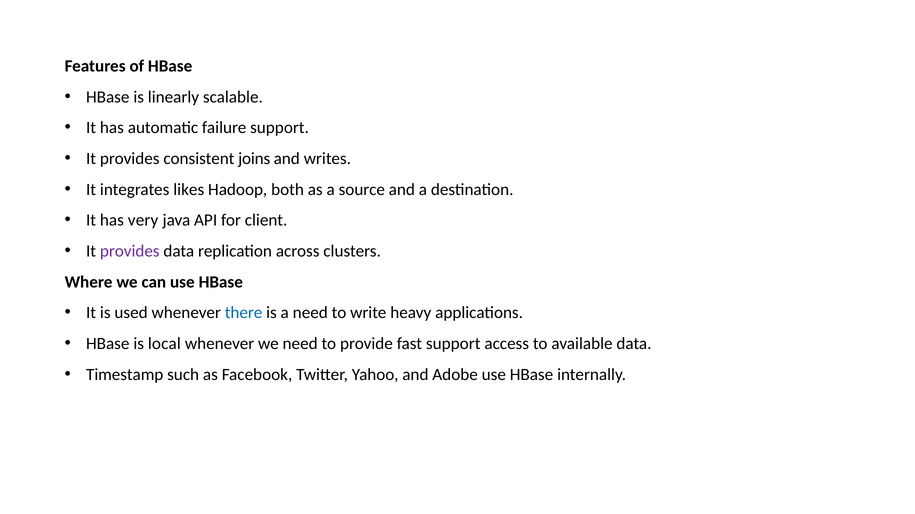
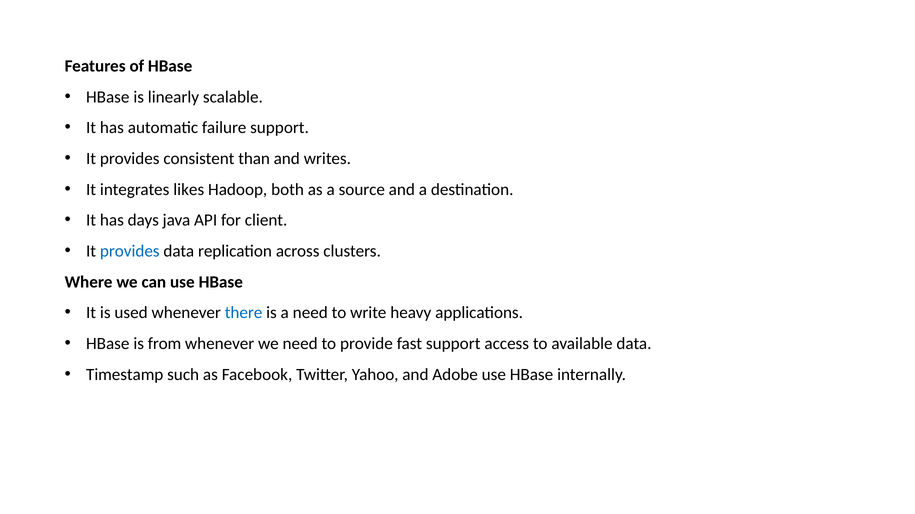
joins: joins -> than
very: very -> days
provides at (130, 251) colour: purple -> blue
local: local -> from
